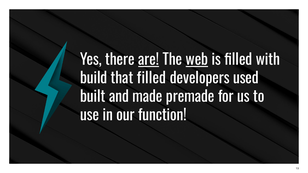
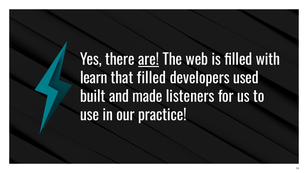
web underline: present -> none
build: build -> learn
premade: premade -> listeners
function: function -> practice
